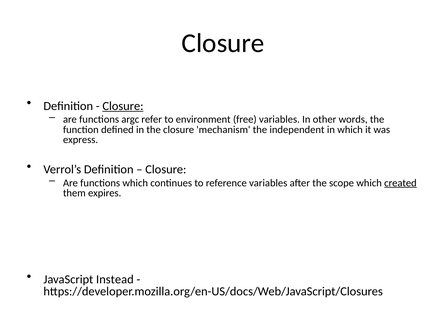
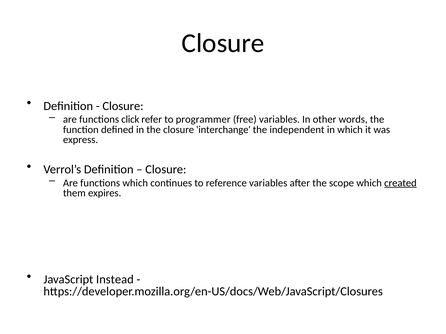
Closure at (123, 106) underline: present -> none
argc: argc -> click
environment: environment -> programmer
mechanism: mechanism -> interchange
